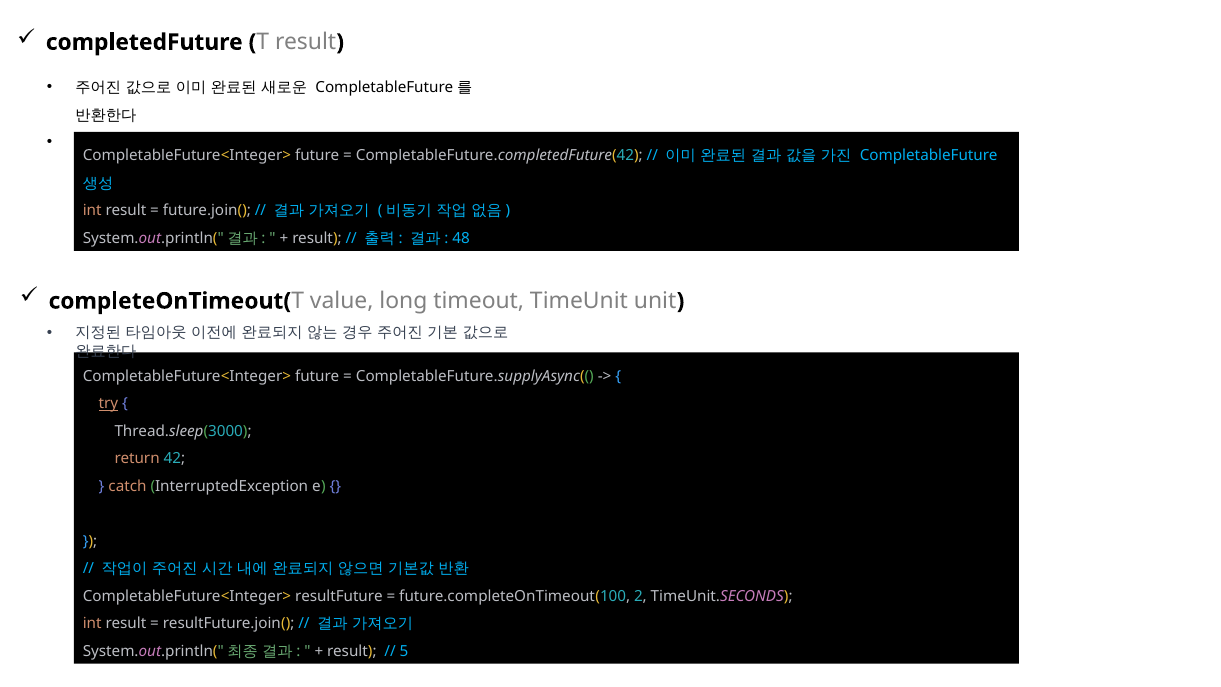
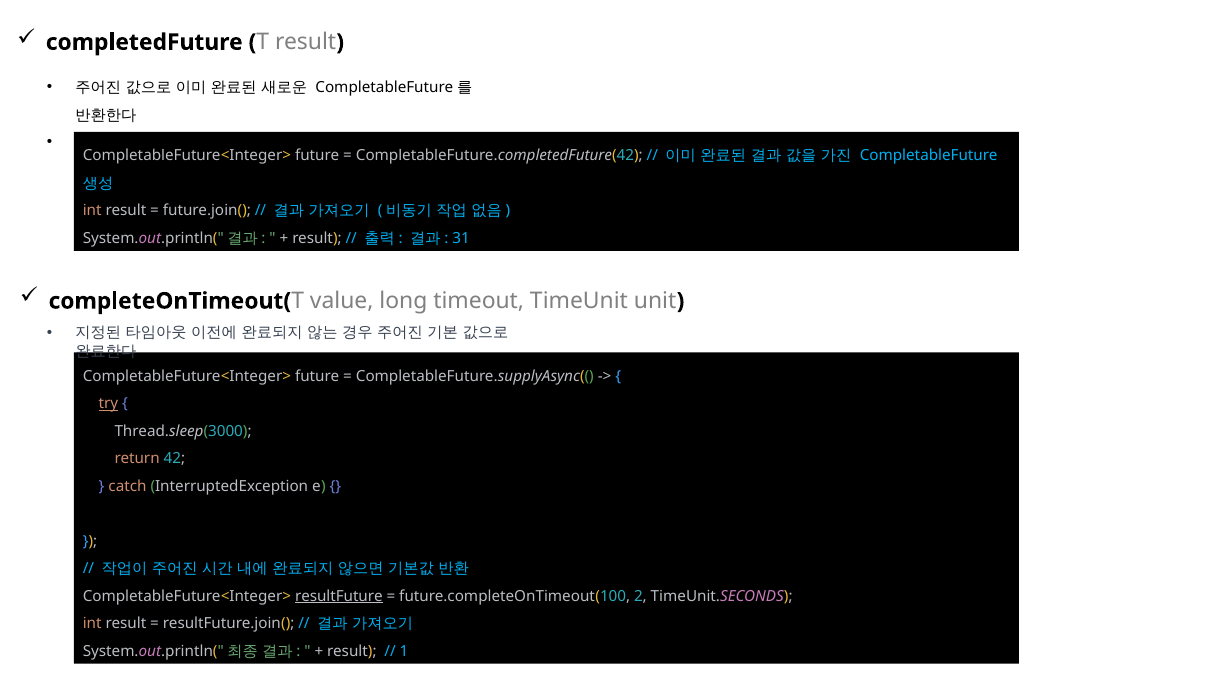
48: 48 -> 31
resultFuture underline: none -> present
5: 5 -> 1
